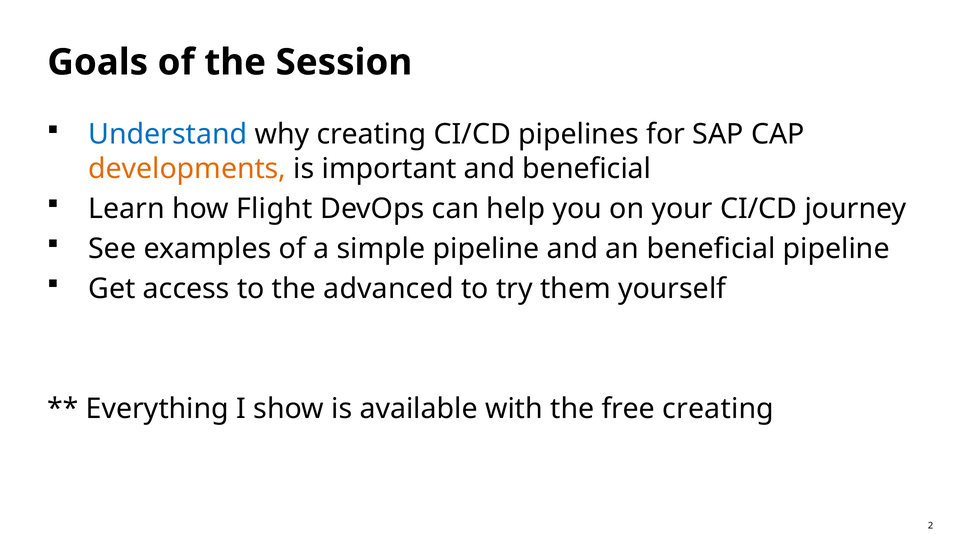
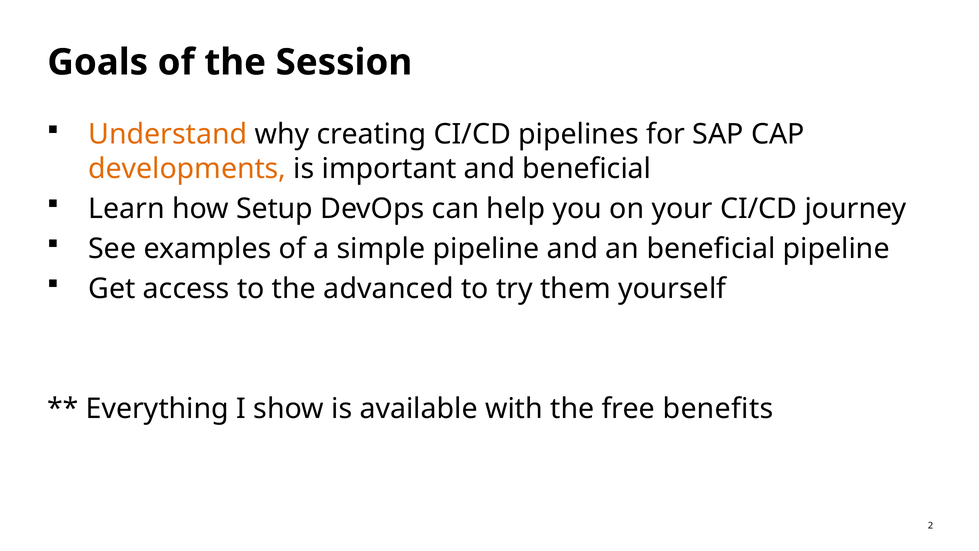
Understand colour: blue -> orange
Flight: Flight -> Setup
free creating: creating -> benefits
